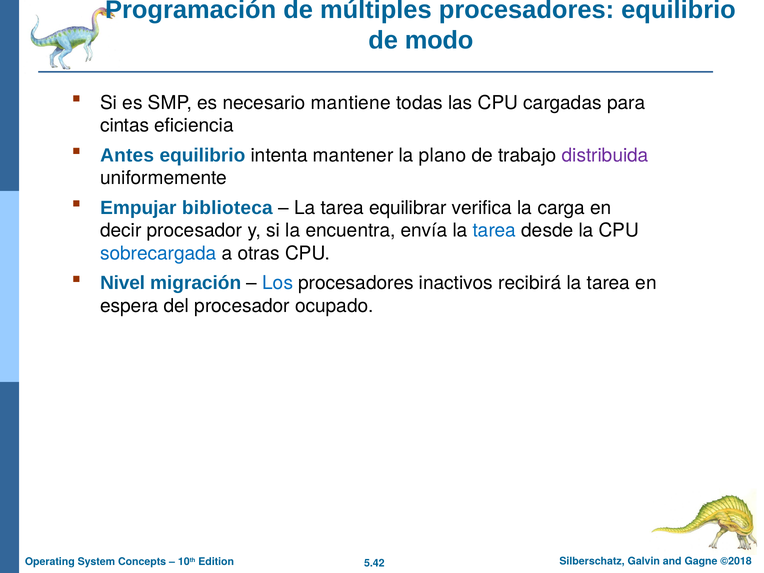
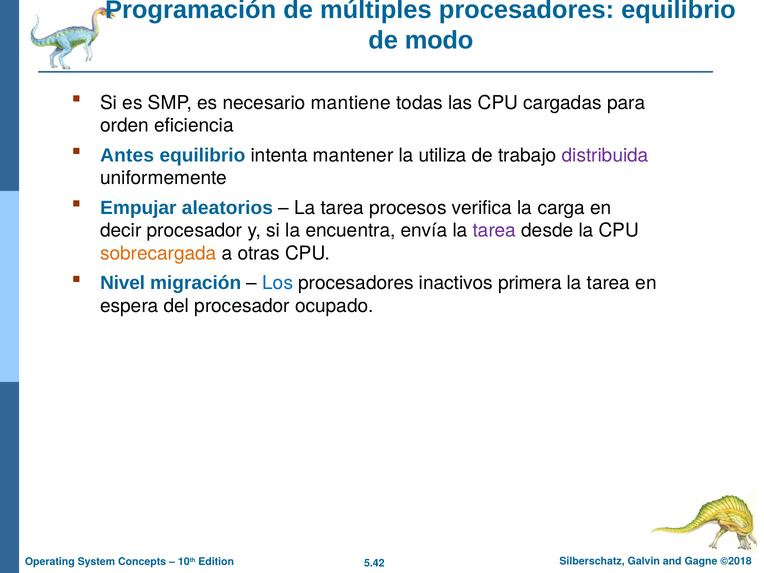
cintas: cintas -> orden
plano: plano -> utiliza
biblioteca: biblioteca -> aleatorios
equilibrar: equilibrar -> procesos
tarea at (494, 231) colour: blue -> purple
sobrecargada colour: blue -> orange
recibirá: recibirá -> primera
